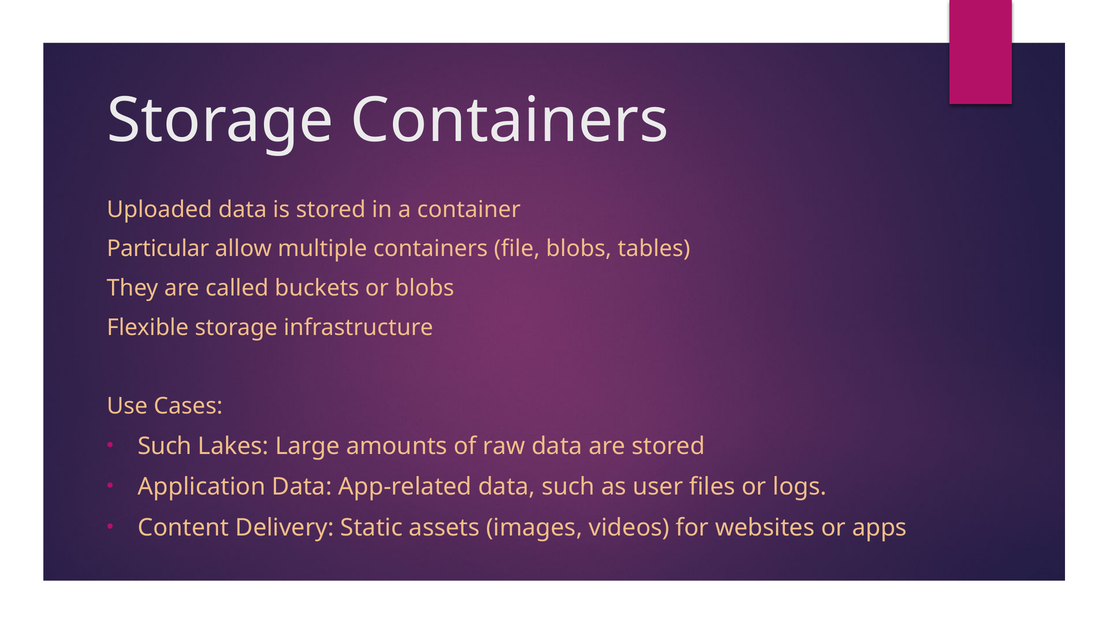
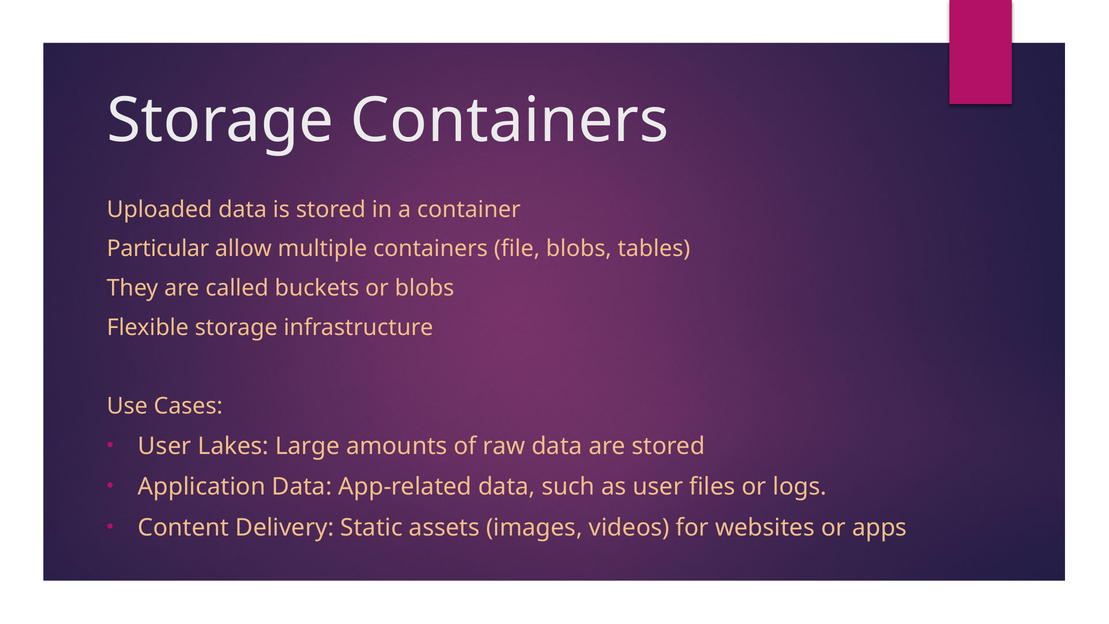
Such at (165, 446): Such -> User
